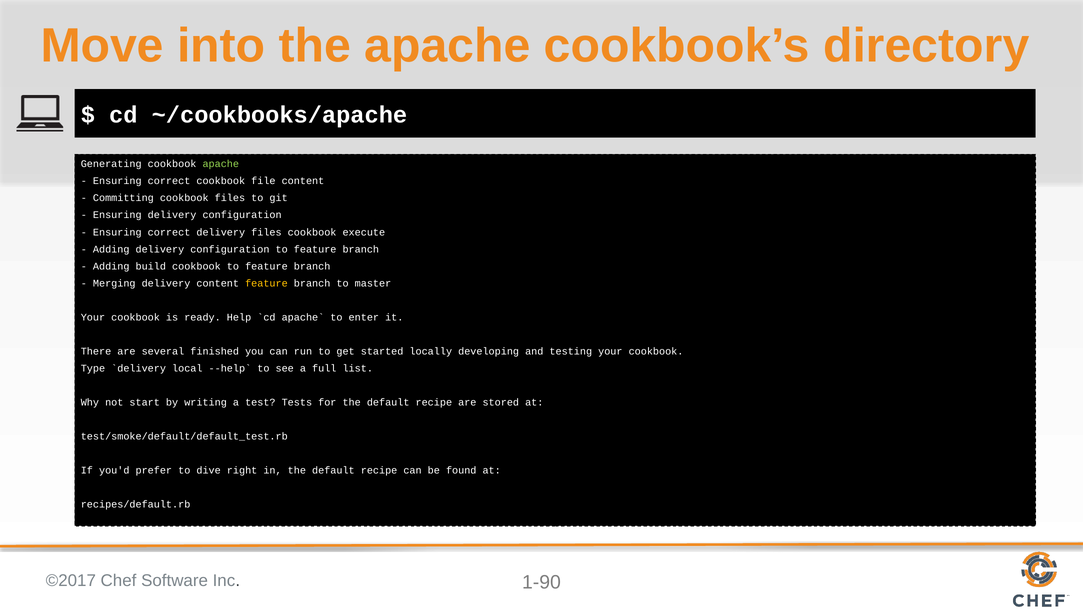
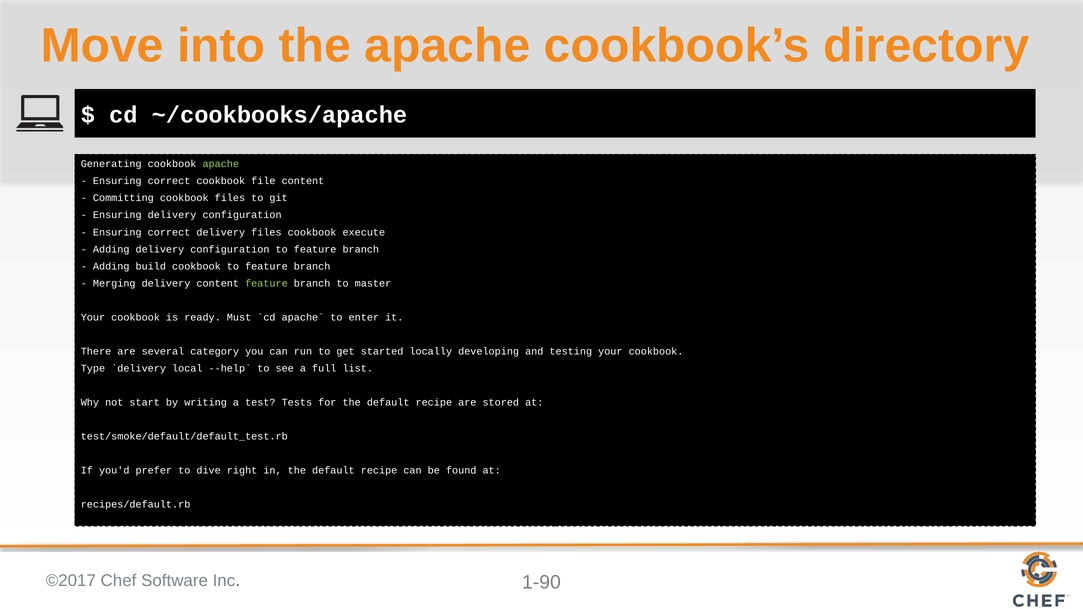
feature at (266, 283) colour: yellow -> light green
Help: Help -> Must
finished: finished -> category
